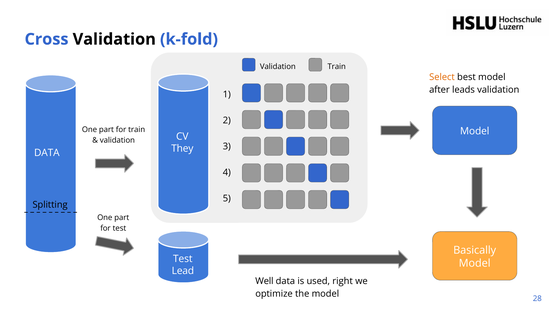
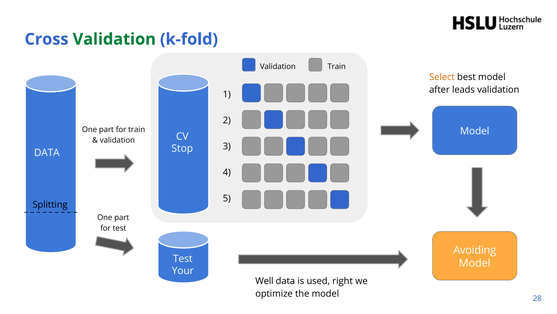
Validation at (114, 39) colour: black -> green
They: They -> Stop
Basically: Basically -> Avoiding
Lead: Lead -> Your
